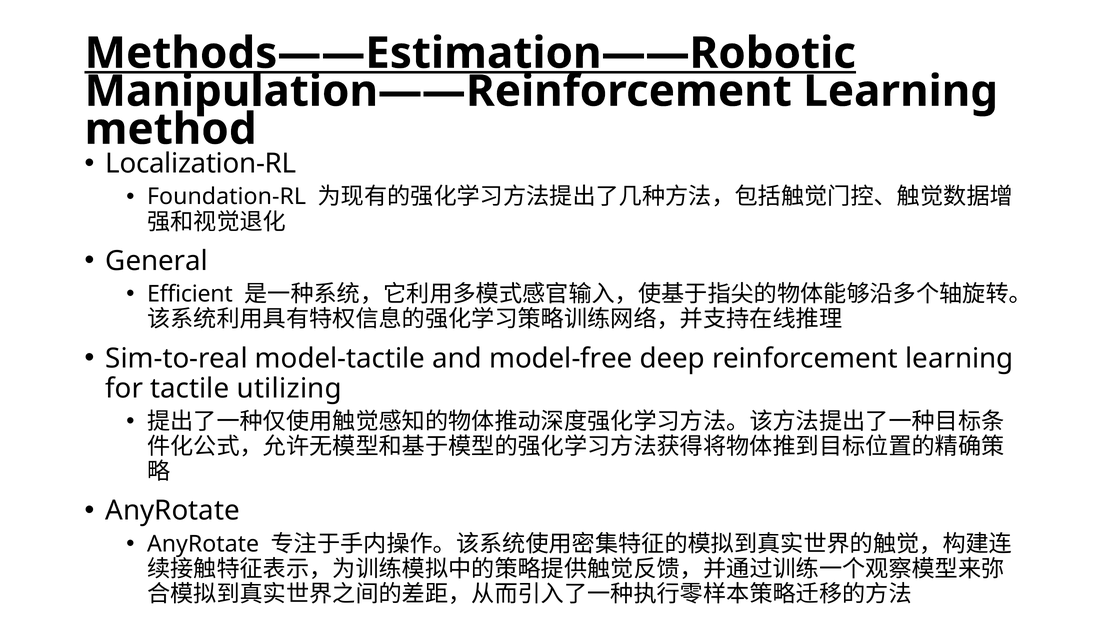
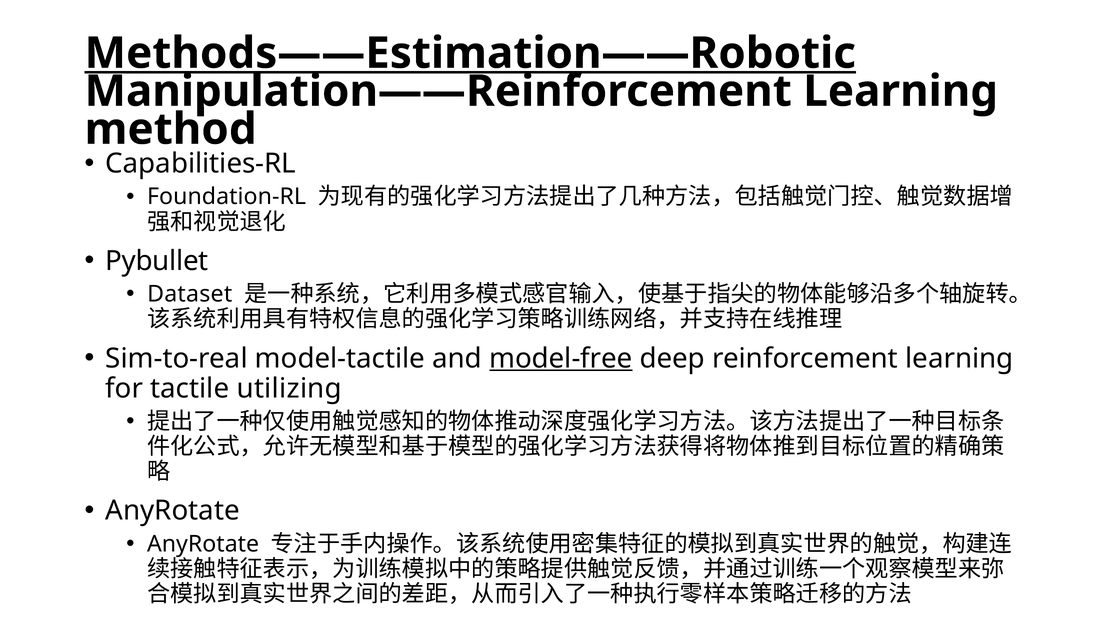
Localization-RL: Localization-RL -> Capabilities-RL
General: General -> Pybullet
Efficient: Efficient -> Dataset
model-free underline: none -> present
